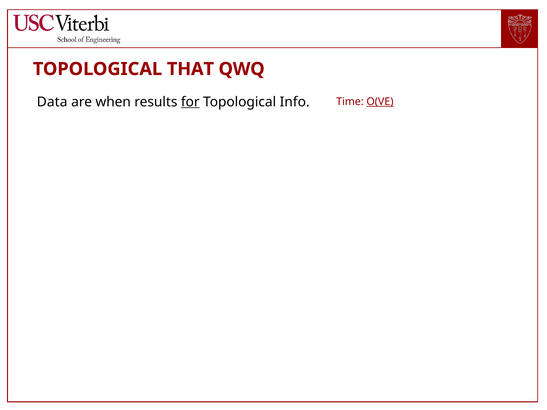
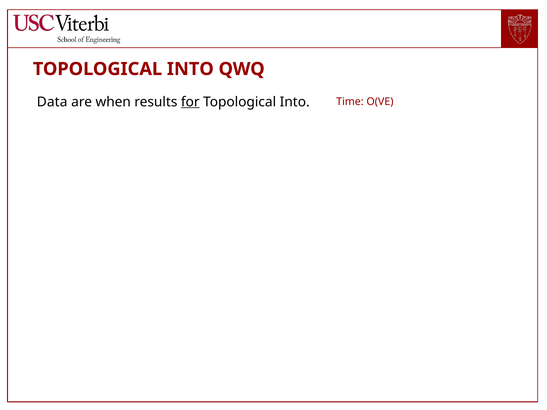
THAT at (190, 69): THAT -> INTO
Info at (295, 102): Info -> Into
O(VE underline: present -> none
